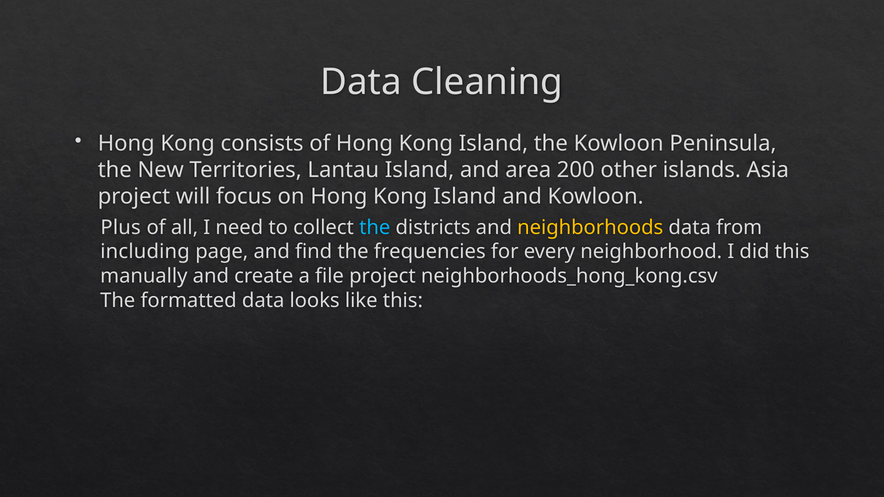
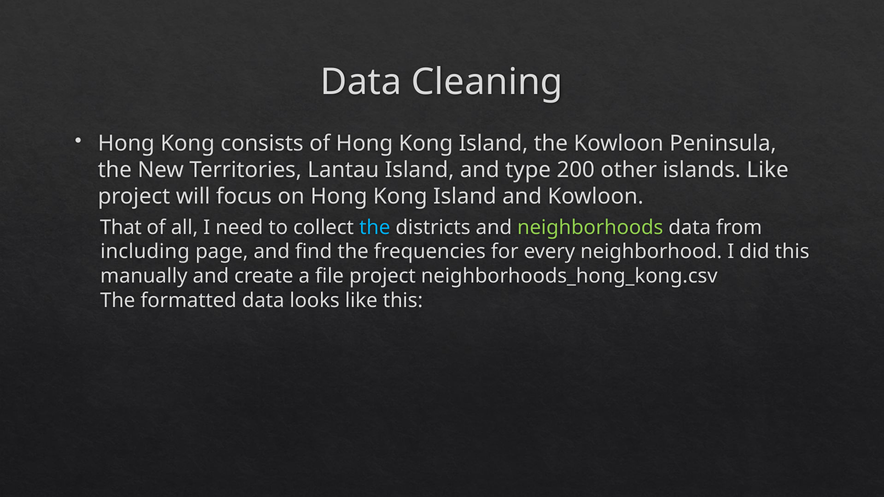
area: area -> type
islands Asia: Asia -> Like
Plus: Plus -> That
neighborhoods colour: yellow -> light green
